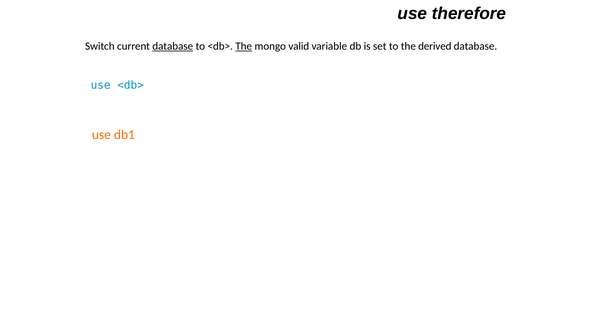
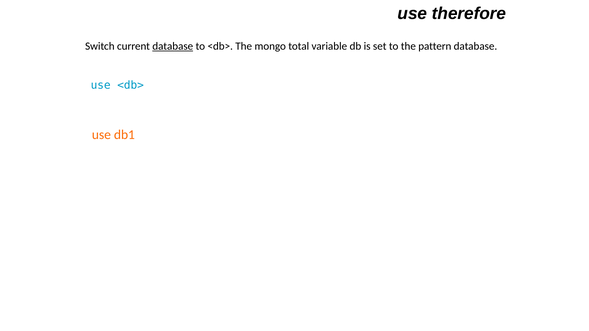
The at (244, 46) underline: present -> none
valid: valid -> total
derived: derived -> pattern
